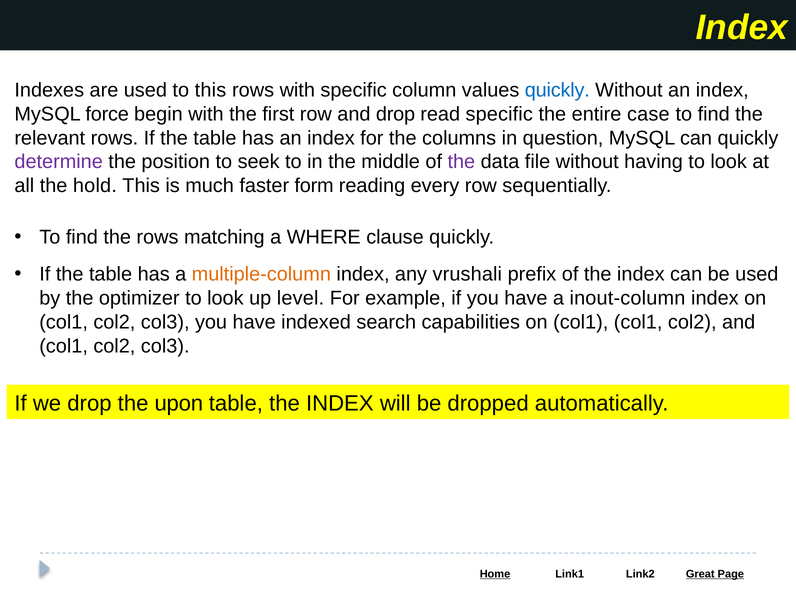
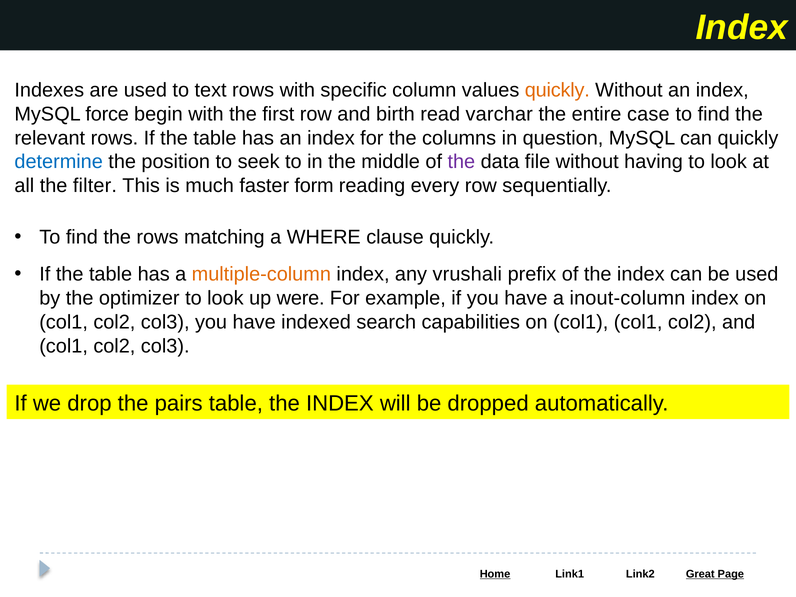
to this: this -> text
quickly at (557, 90) colour: blue -> orange
and drop: drop -> birth
read specific: specific -> varchar
determine colour: purple -> blue
hold: hold -> filter
level: level -> were
upon: upon -> pairs
